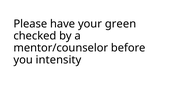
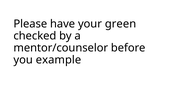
intensity: intensity -> example
